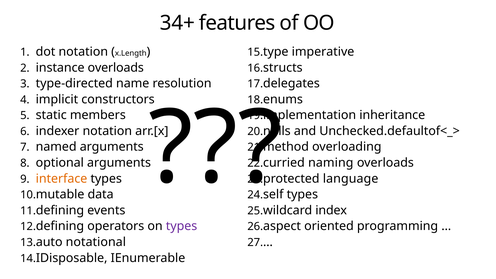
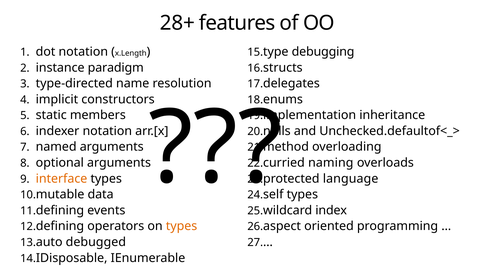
34+: 34+ -> 28+
imperative: imperative -> debugging
instance overloads: overloads -> paradigm
types at (182, 226) colour: purple -> orange
notational: notational -> debugged
